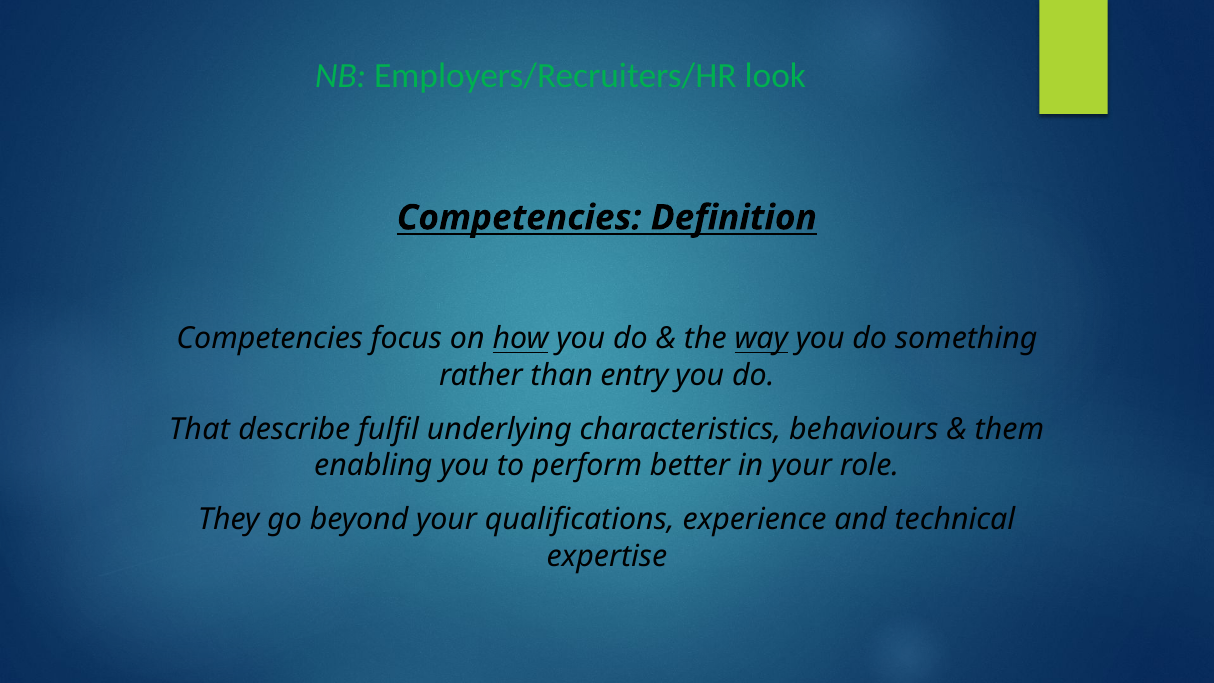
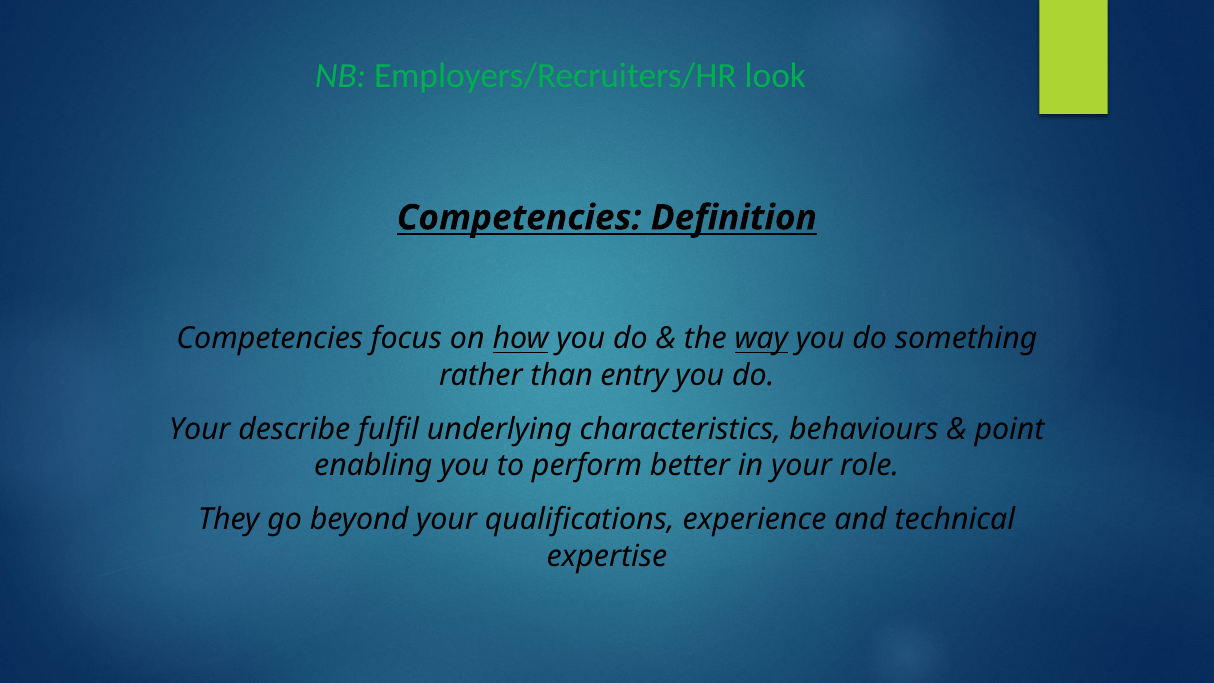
That at (199, 429): That -> Your
them: them -> point
